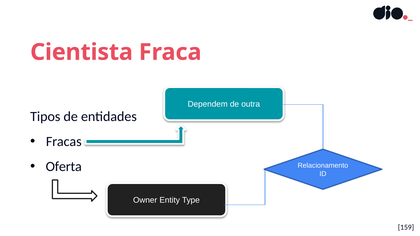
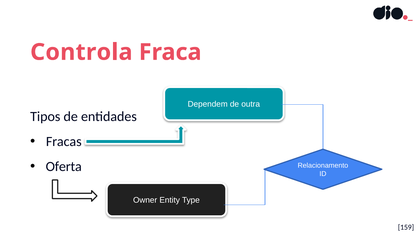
Cientista: Cientista -> Controla
